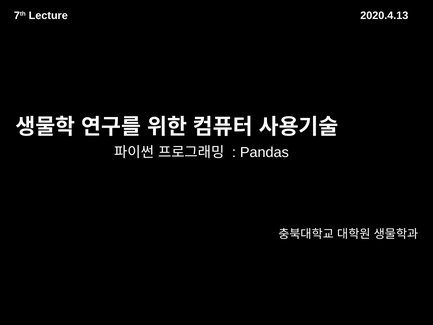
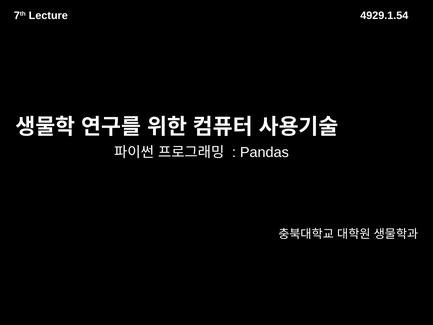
2020.4.13: 2020.4.13 -> 4929.1.54
